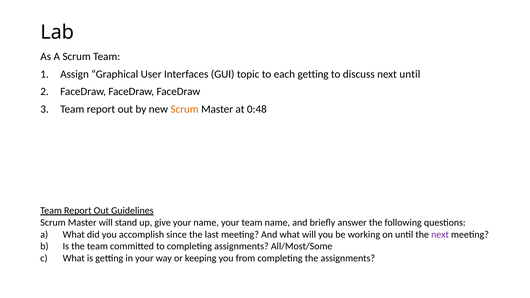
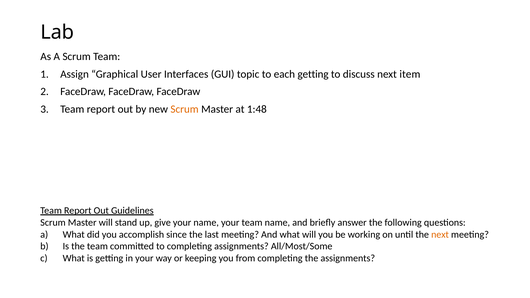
next until: until -> item
0:48: 0:48 -> 1:48
next at (440, 235) colour: purple -> orange
